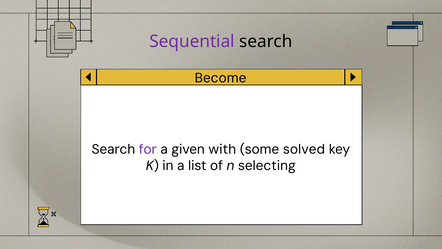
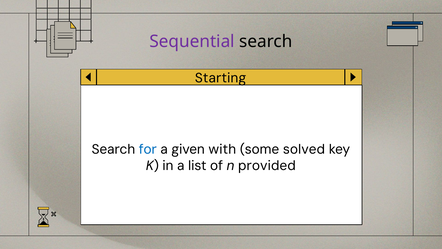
Become: Become -> Starting
for colour: purple -> blue
selecting: selecting -> provided
